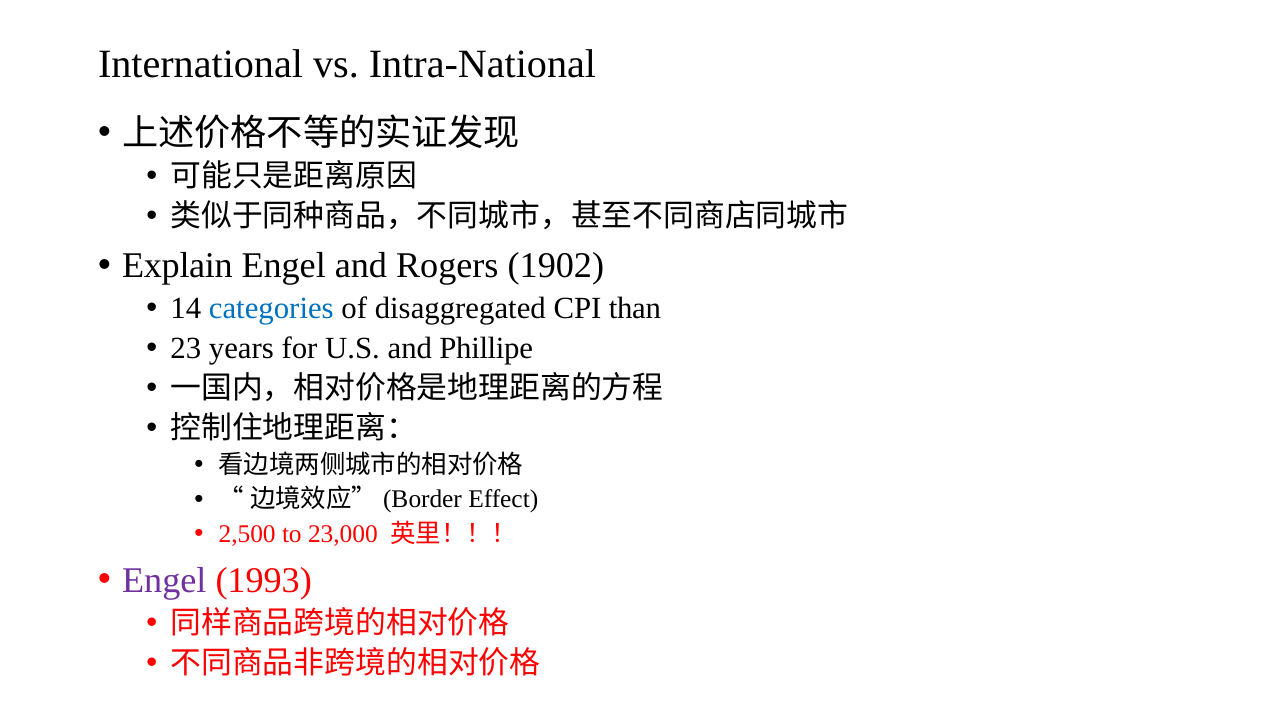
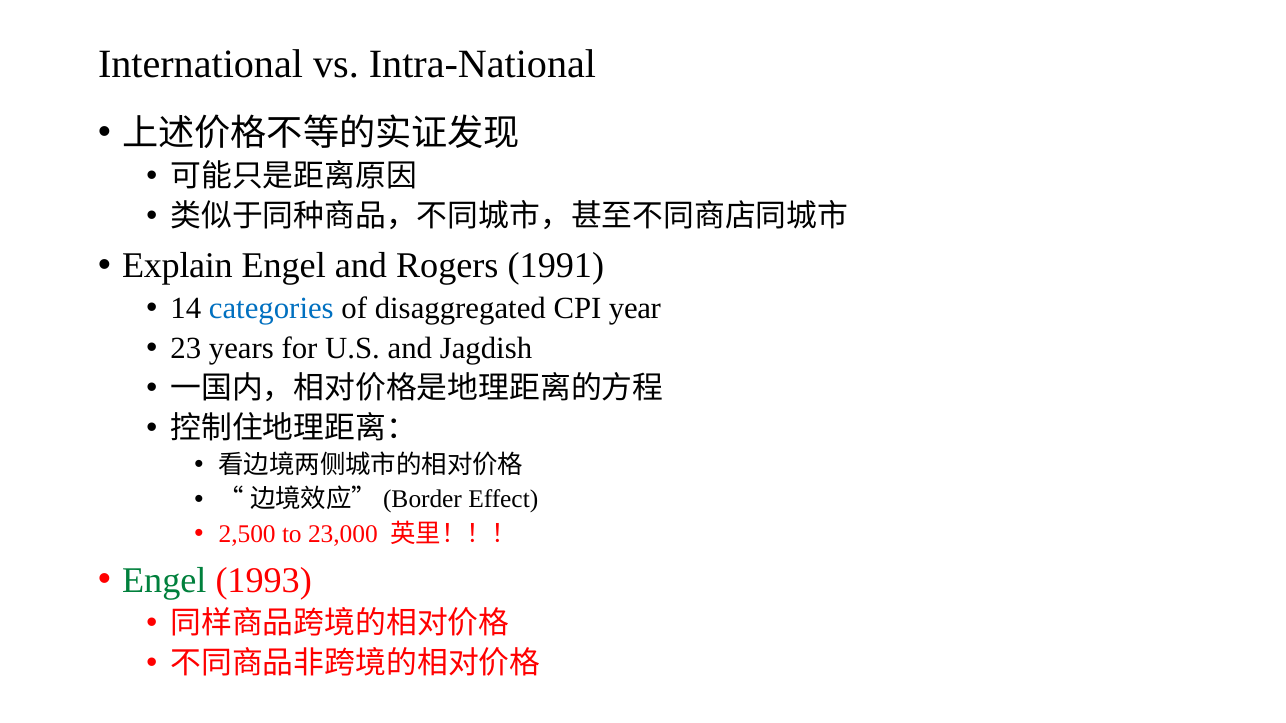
1902: 1902 -> 1991
than: than -> year
Phillipe: Phillipe -> Jagdish
Engel at (164, 581) colour: purple -> green
